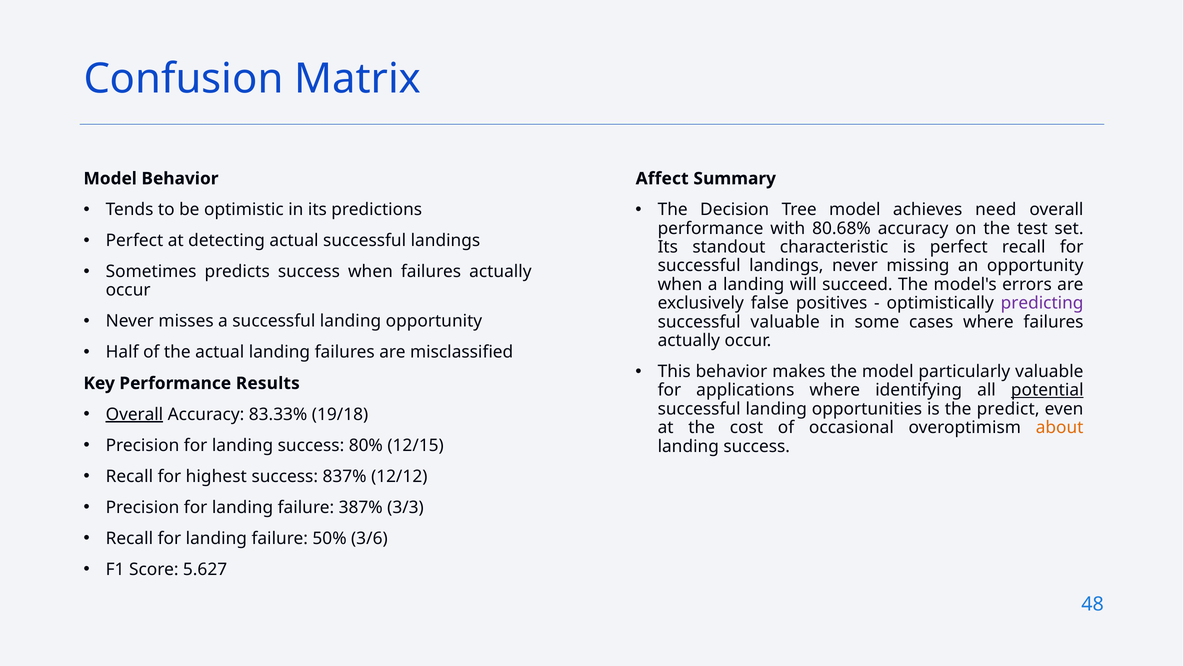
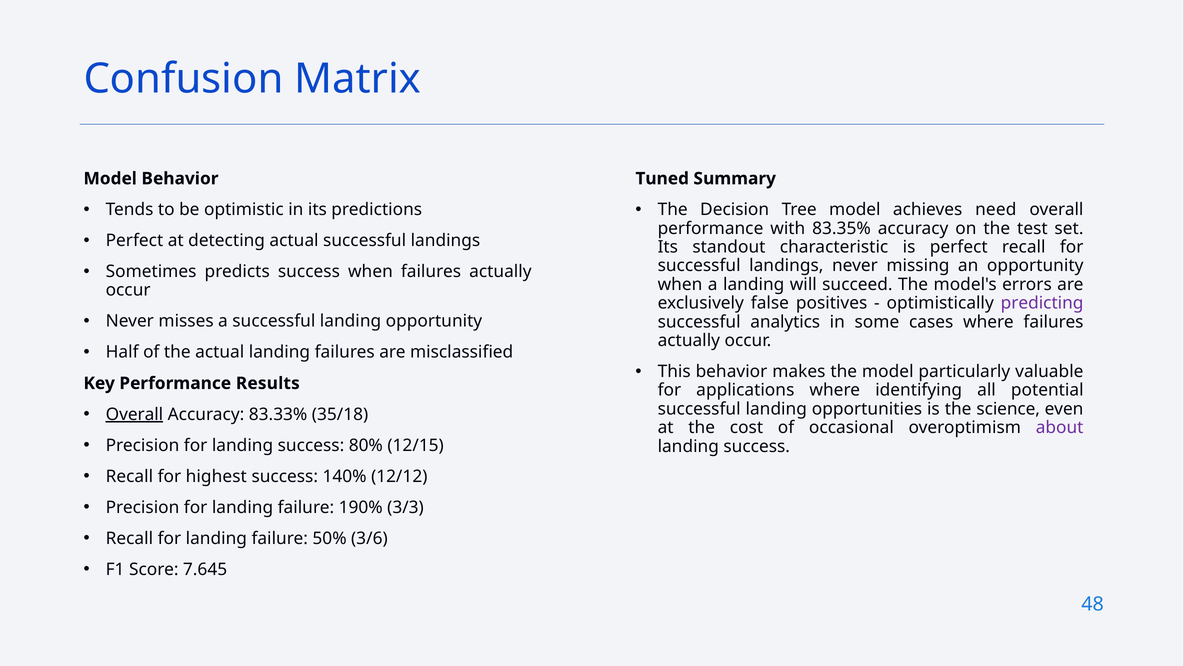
Affect: Affect -> Tuned
80.68%: 80.68% -> 83.35%
successful valuable: valuable -> analytics
potential underline: present -> none
predict: predict -> science
19/18: 19/18 -> 35/18
about colour: orange -> purple
837%: 837% -> 140%
387%: 387% -> 190%
5.627: 5.627 -> 7.645
